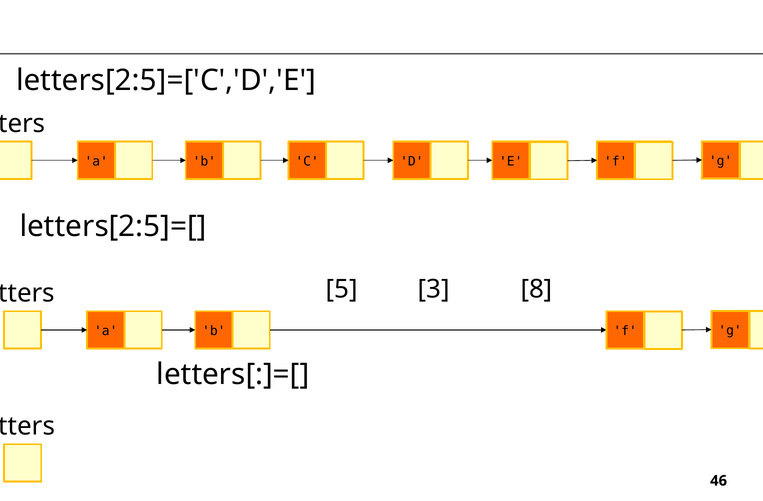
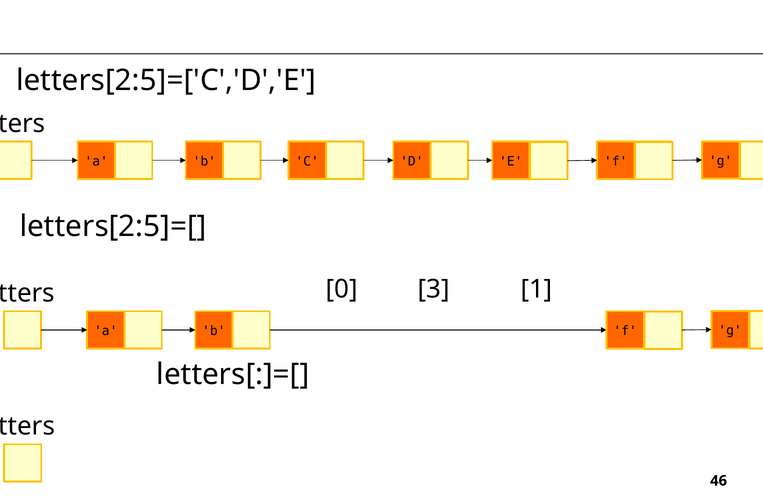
5: 5 -> 0
8: 8 -> 1
